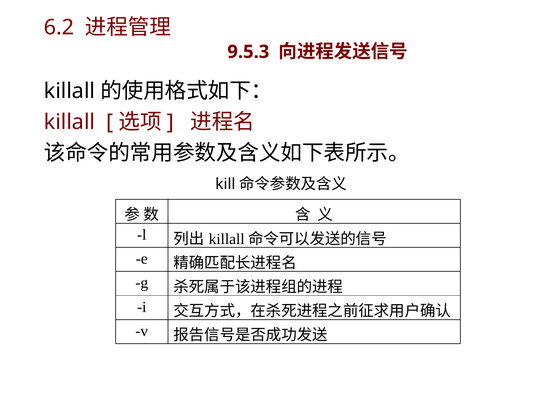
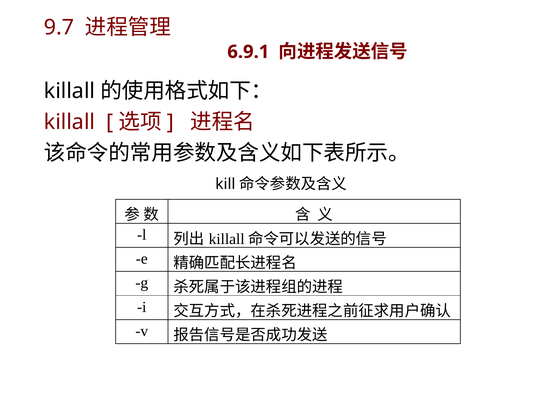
6.2: 6.2 -> 9.7
9.5.3: 9.5.3 -> 6.9.1
